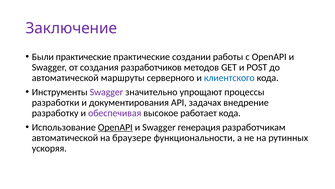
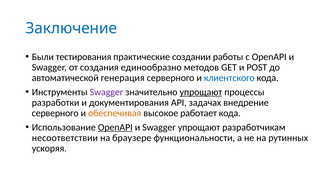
Заключение colour: purple -> blue
Были практические: практические -> тестирования
разработчиков: разработчиков -> единообразно
маршруты: маршруты -> генерация
упрощают at (201, 92) underline: none -> present
разработку at (55, 113): разработку -> серверного
обеспечивая colour: purple -> orange
Swagger генерация: генерация -> упрощают
автоматической at (65, 138): автоматической -> несоответствии
